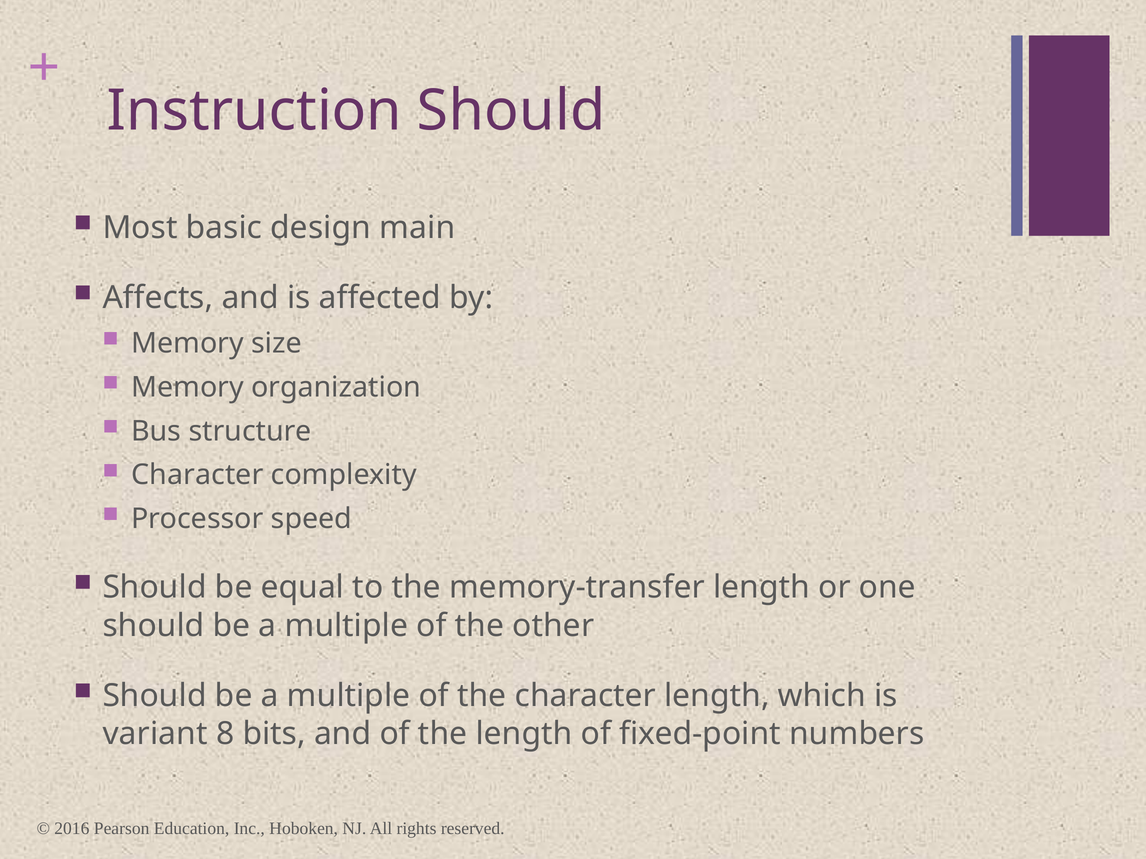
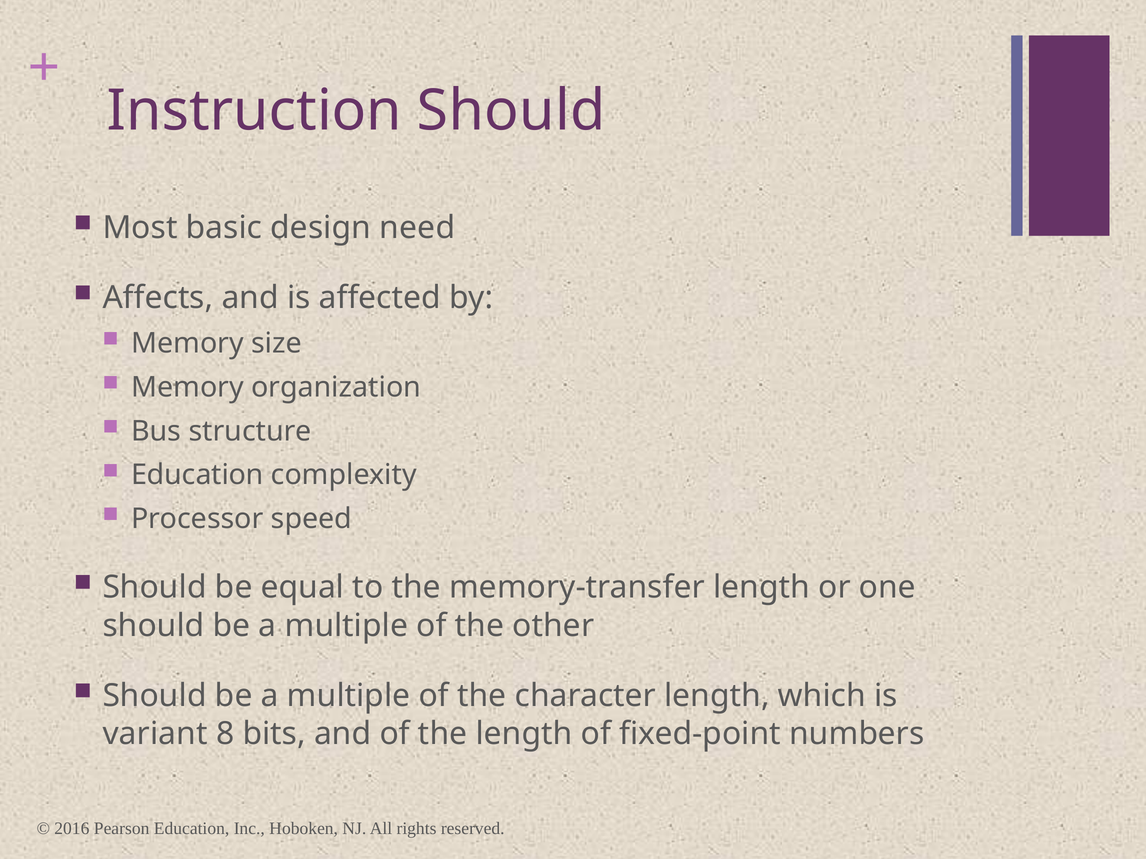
main: main -> need
Character at (197, 475): Character -> Education
